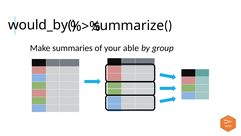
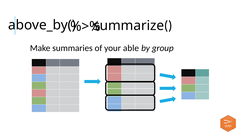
would_by(: would_by( -> above_by(
